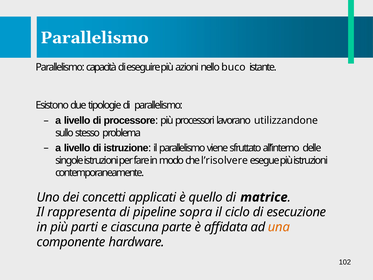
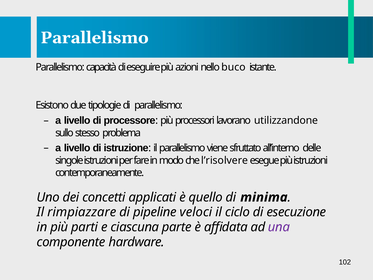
matrice: matrice -> minima
rappresenta: rappresenta -> rimpiazzare
sopra: sopra -> veloci
una colour: orange -> purple
